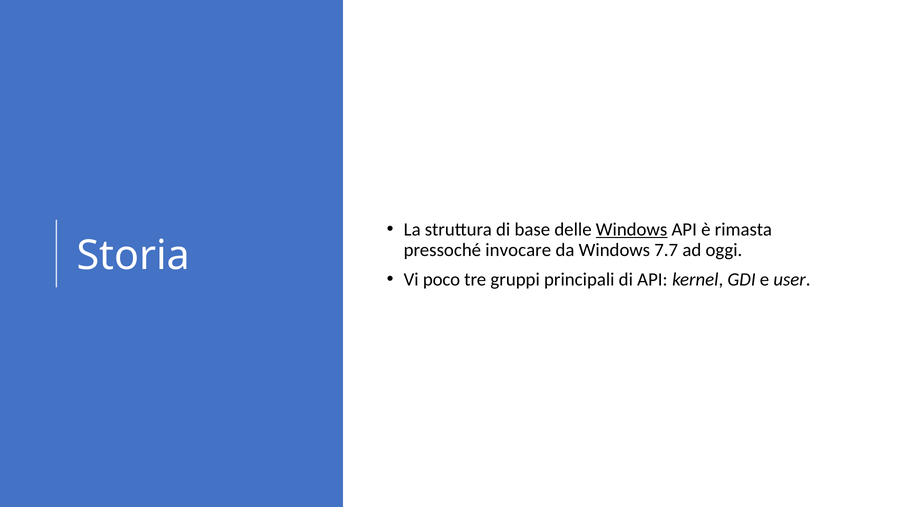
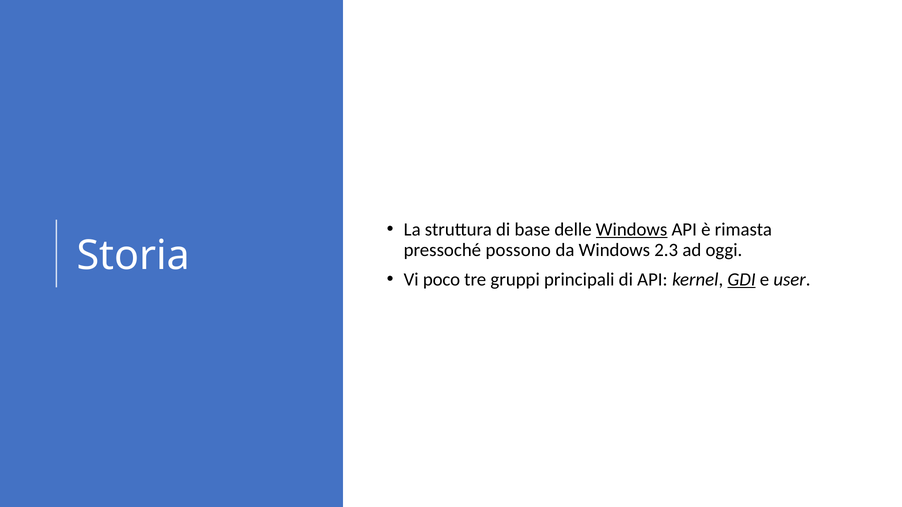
invocare: invocare -> possono
7.7: 7.7 -> 2.3
GDI underline: none -> present
